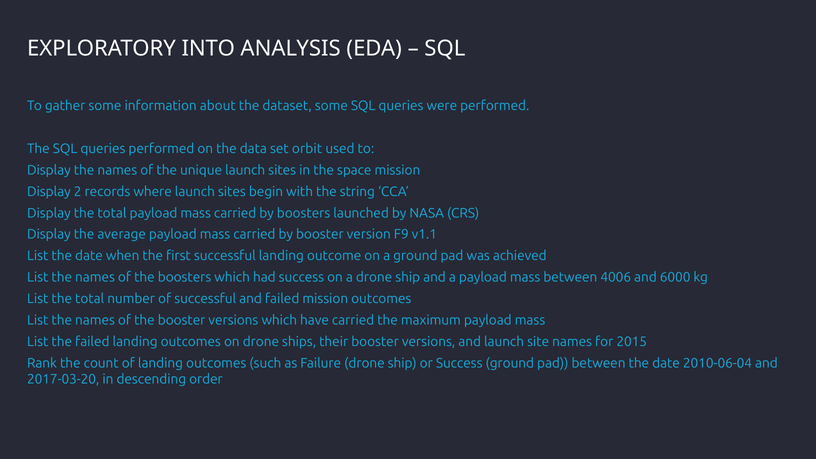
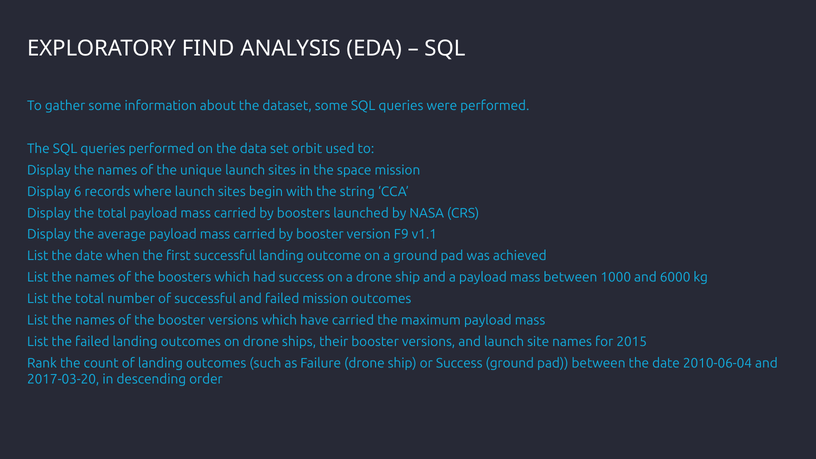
INTO: INTO -> FIND
2: 2 -> 6
4006: 4006 -> 1000
